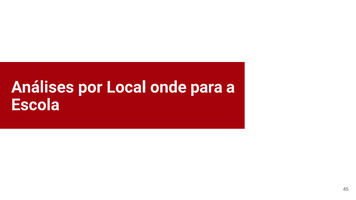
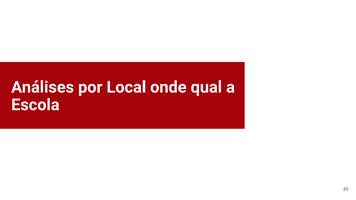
para: para -> qual
